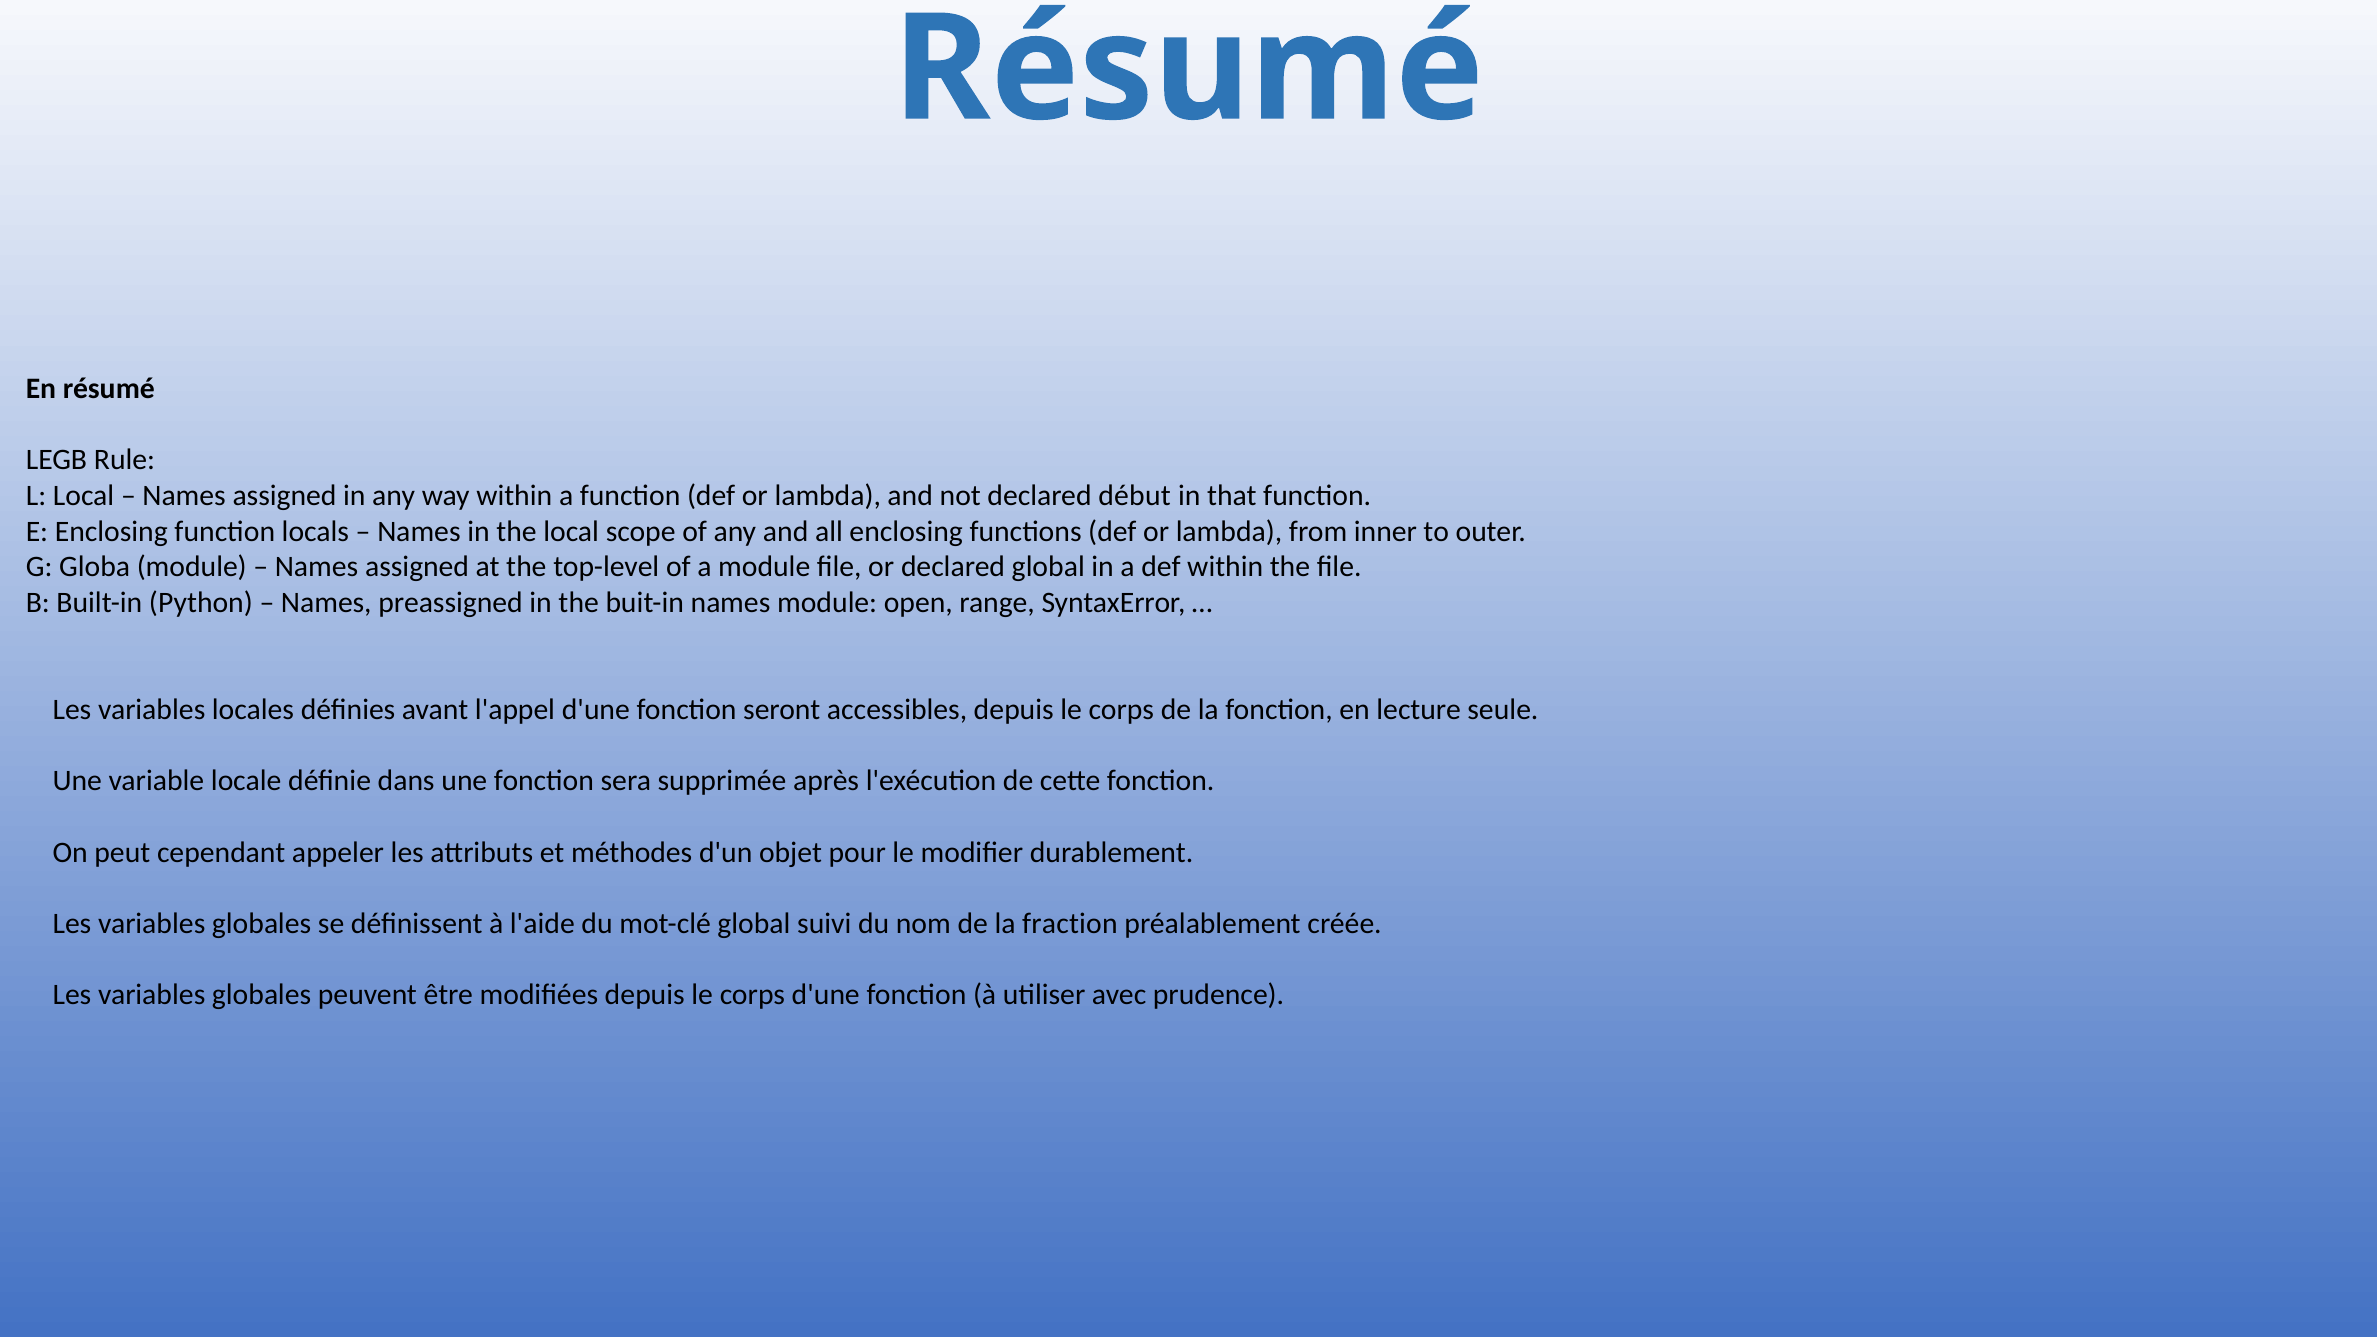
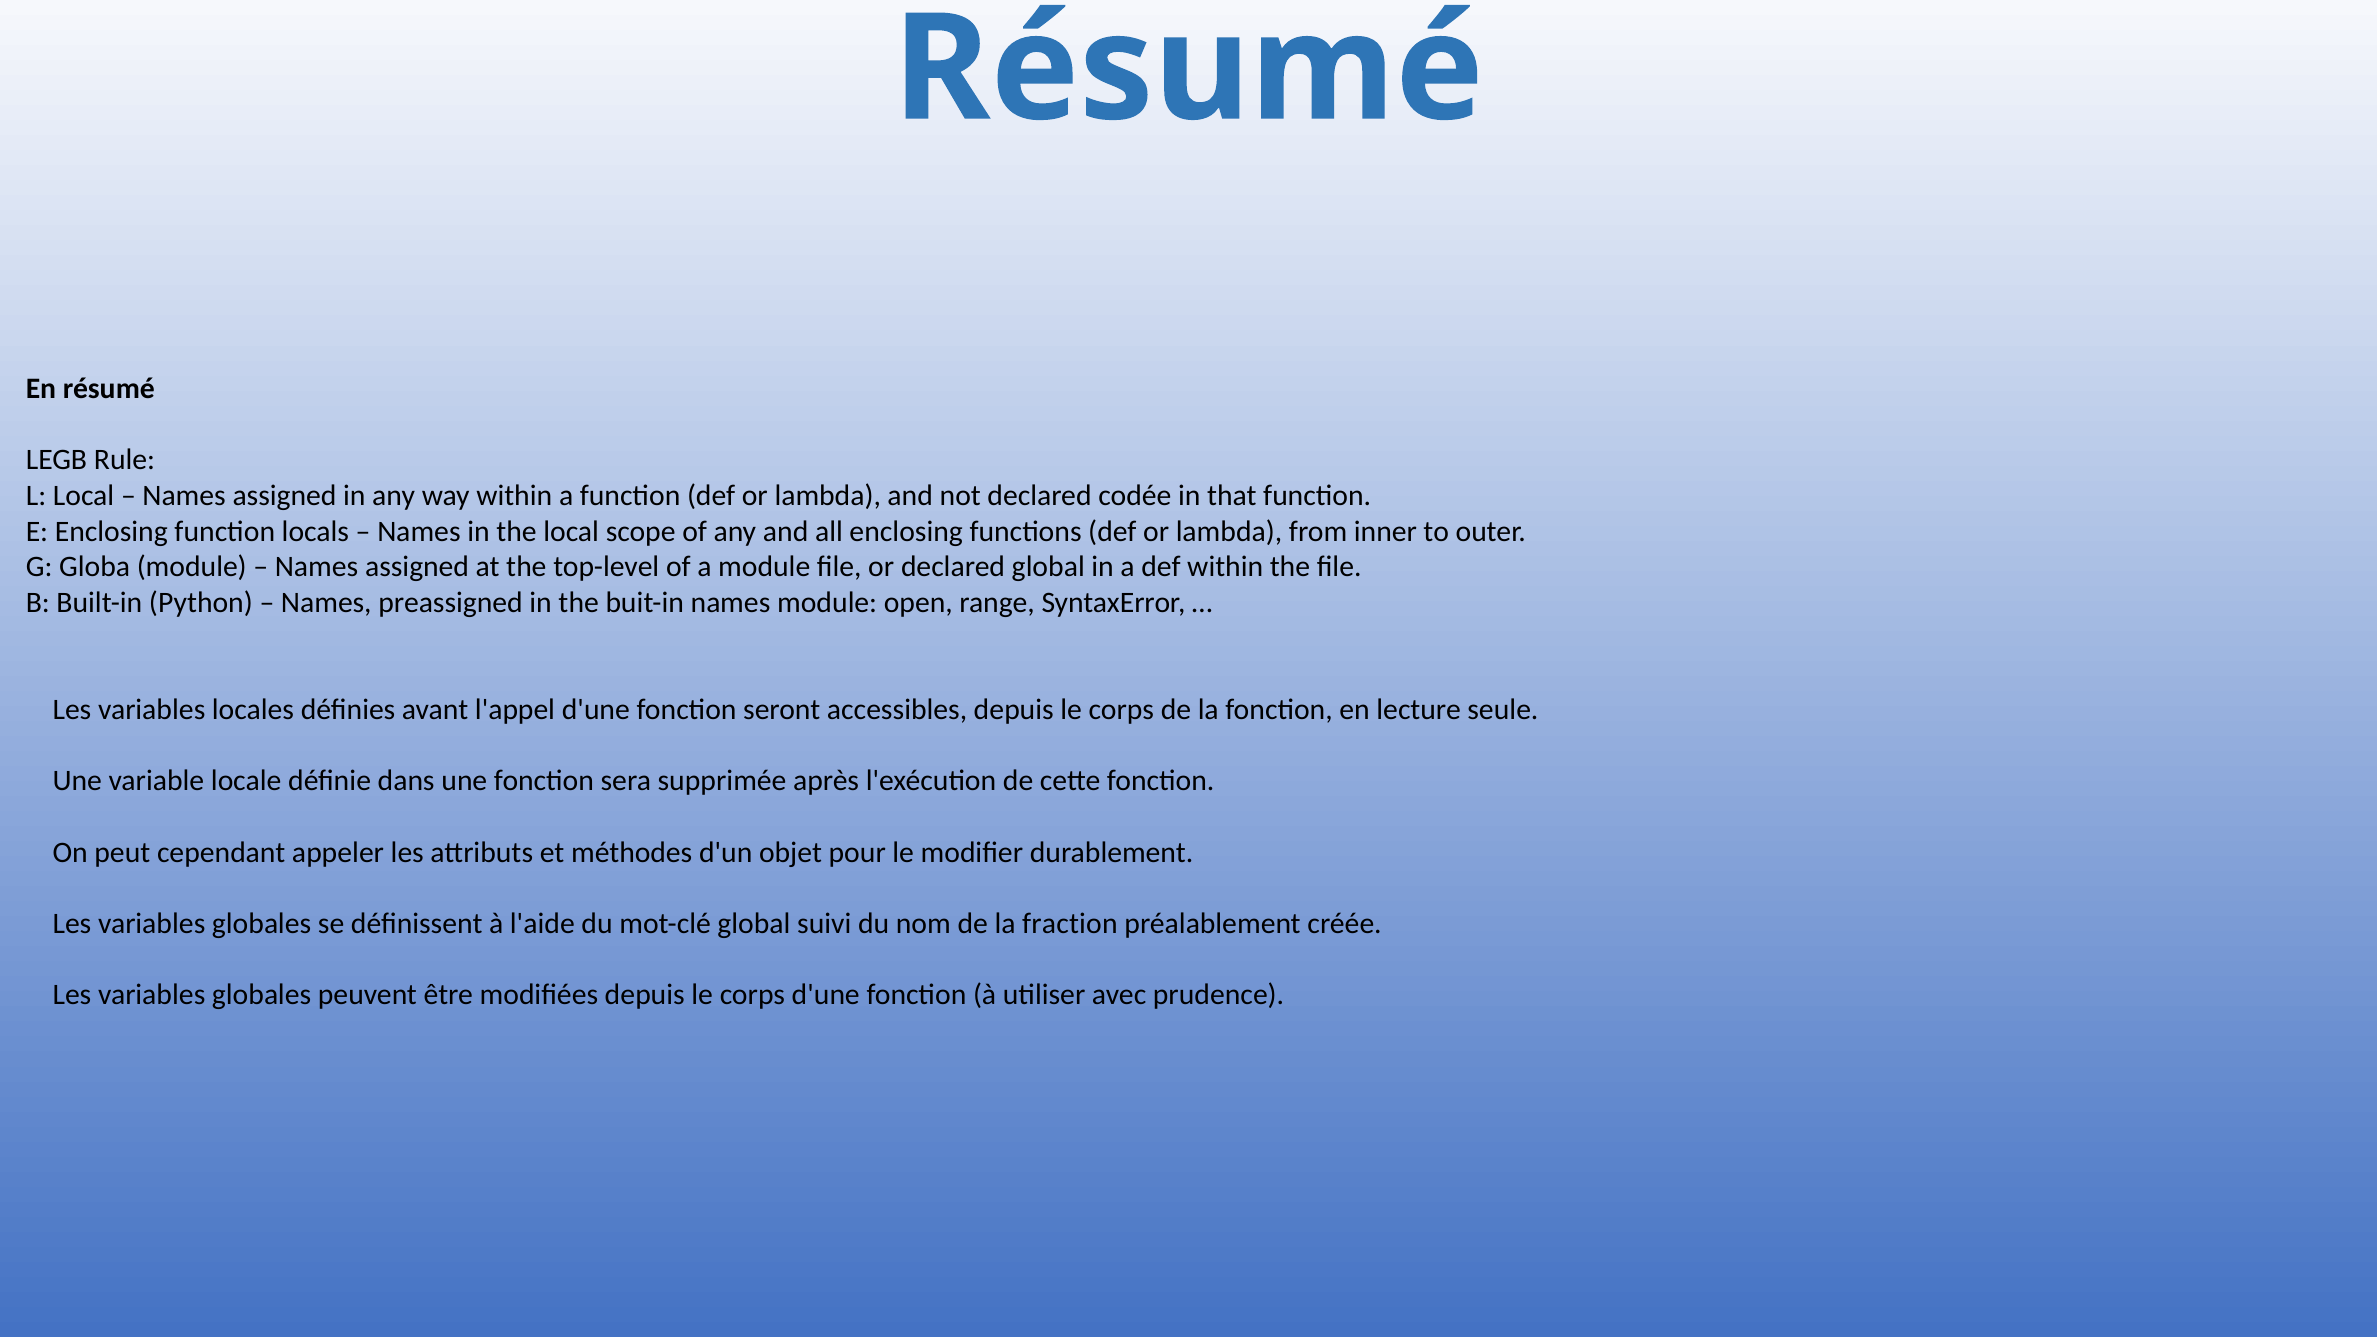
début: début -> codée
